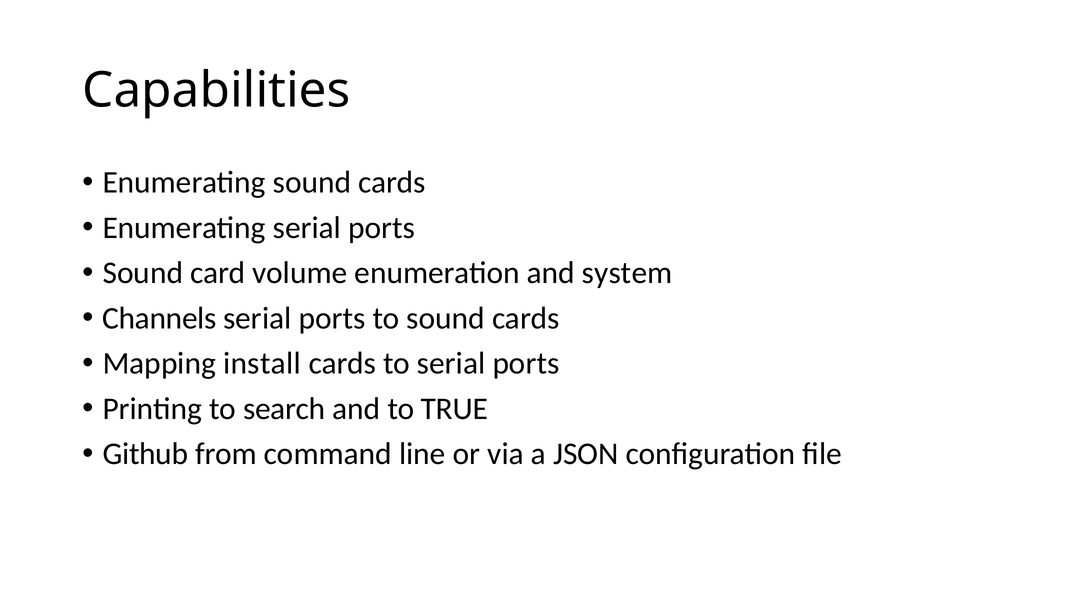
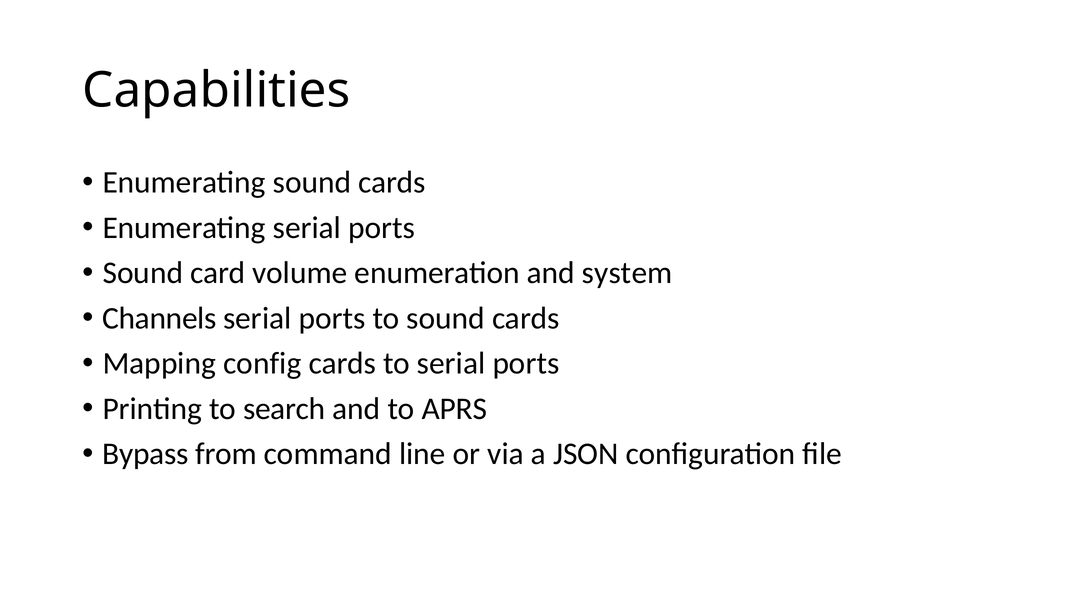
install: install -> config
TRUE: TRUE -> APRS
Github: Github -> Bypass
